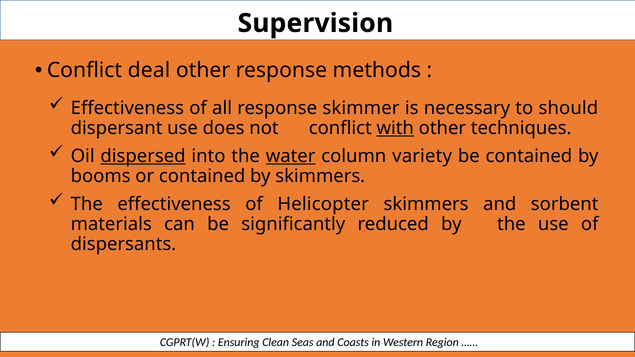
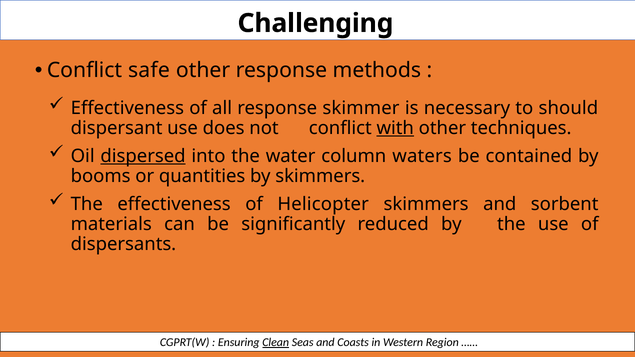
Supervision: Supervision -> Challenging
deal: deal -> safe
water underline: present -> none
variety: variety -> waters
or contained: contained -> quantities
Clean underline: none -> present
